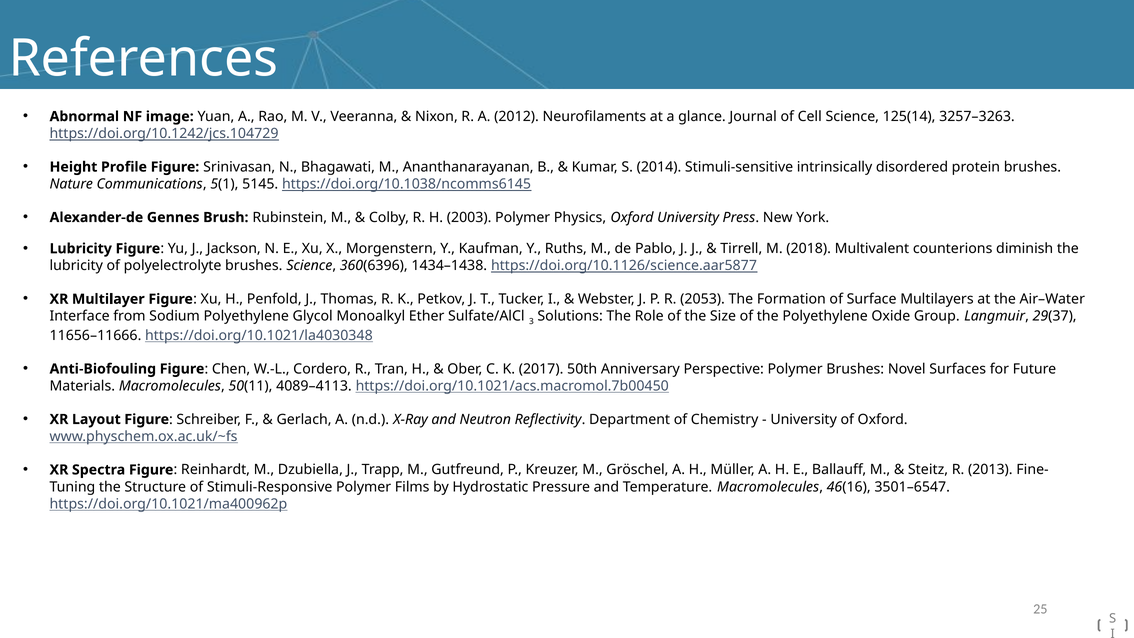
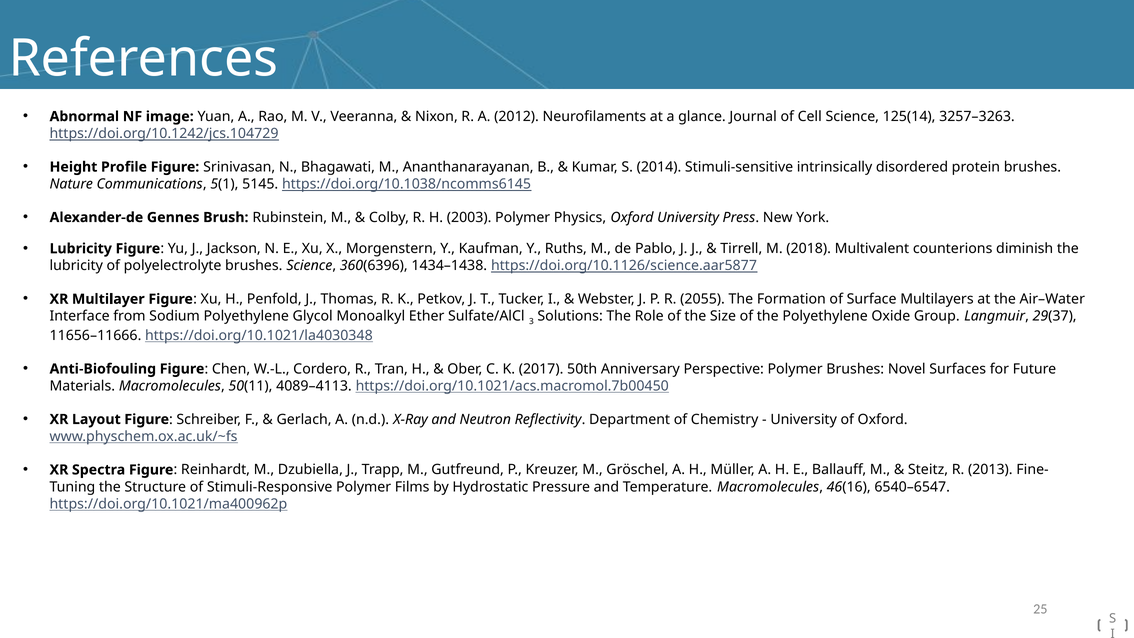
2053: 2053 -> 2055
3501–6547: 3501–6547 -> 6540–6547
